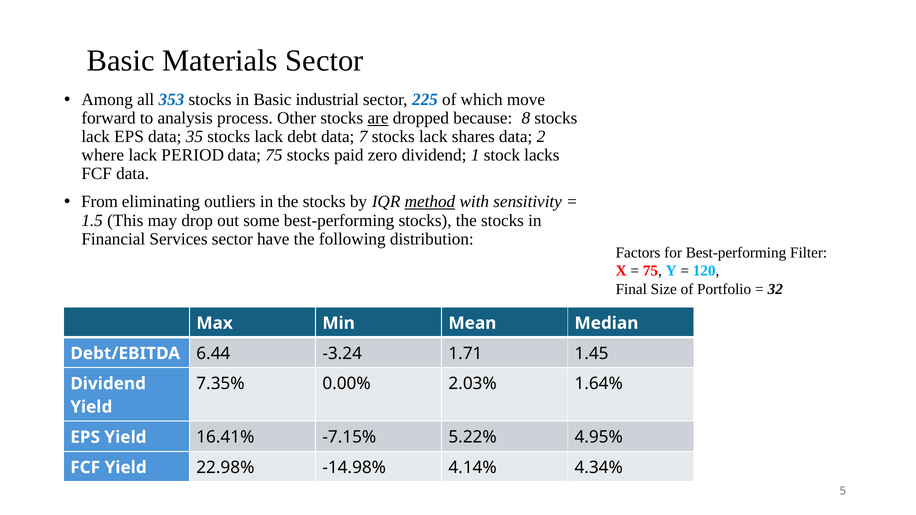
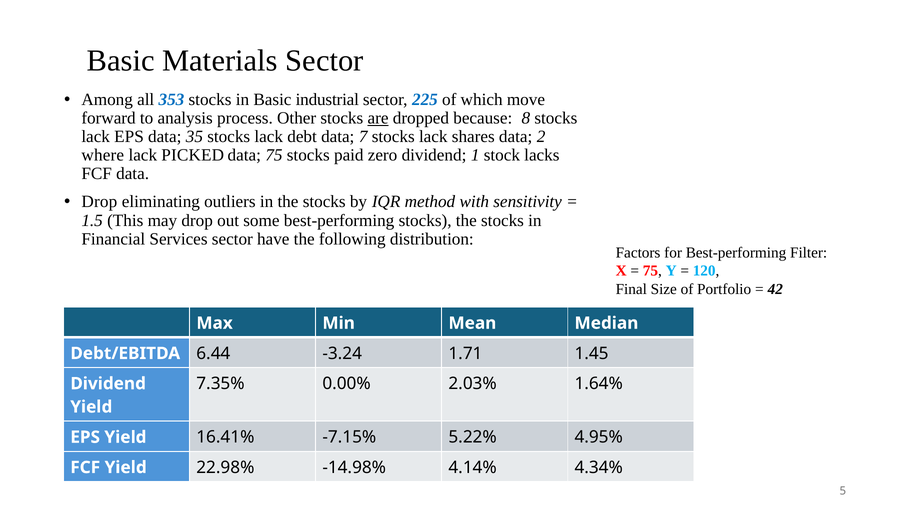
PERIOD: PERIOD -> PICKED
From at (100, 202): From -> Drop
method underline: present -> none
32: 32 -> 42
